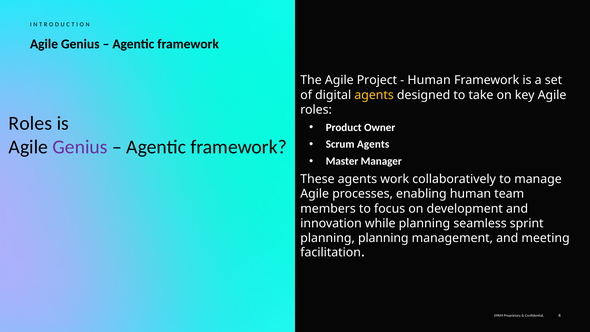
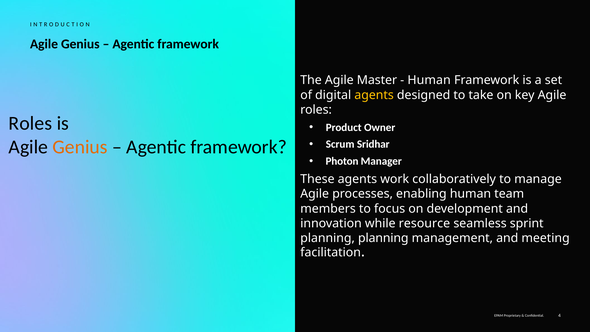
Project: Project -> Master
Scrum Agents: Agents -> Sridhar
Genius at (80, 147) colour: purple -> orange
Master: Master -> Photon
while planning: planning -> resource
